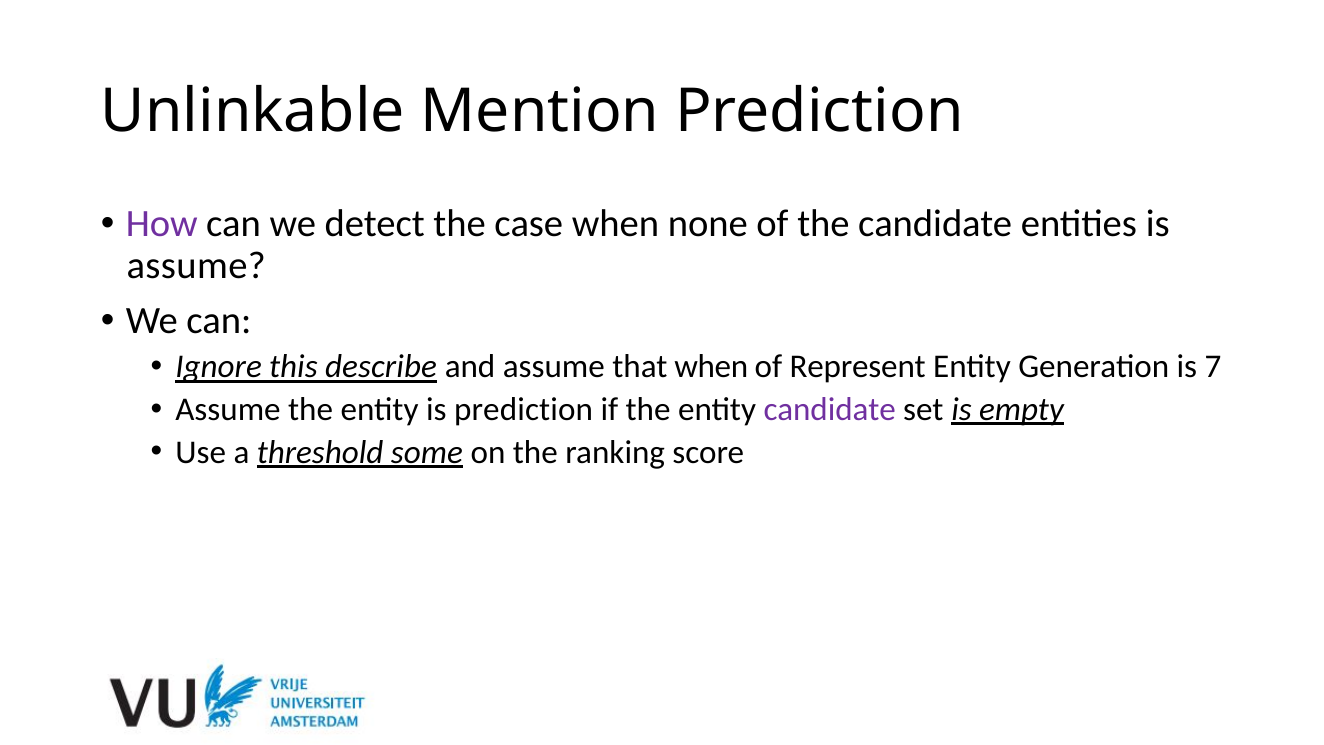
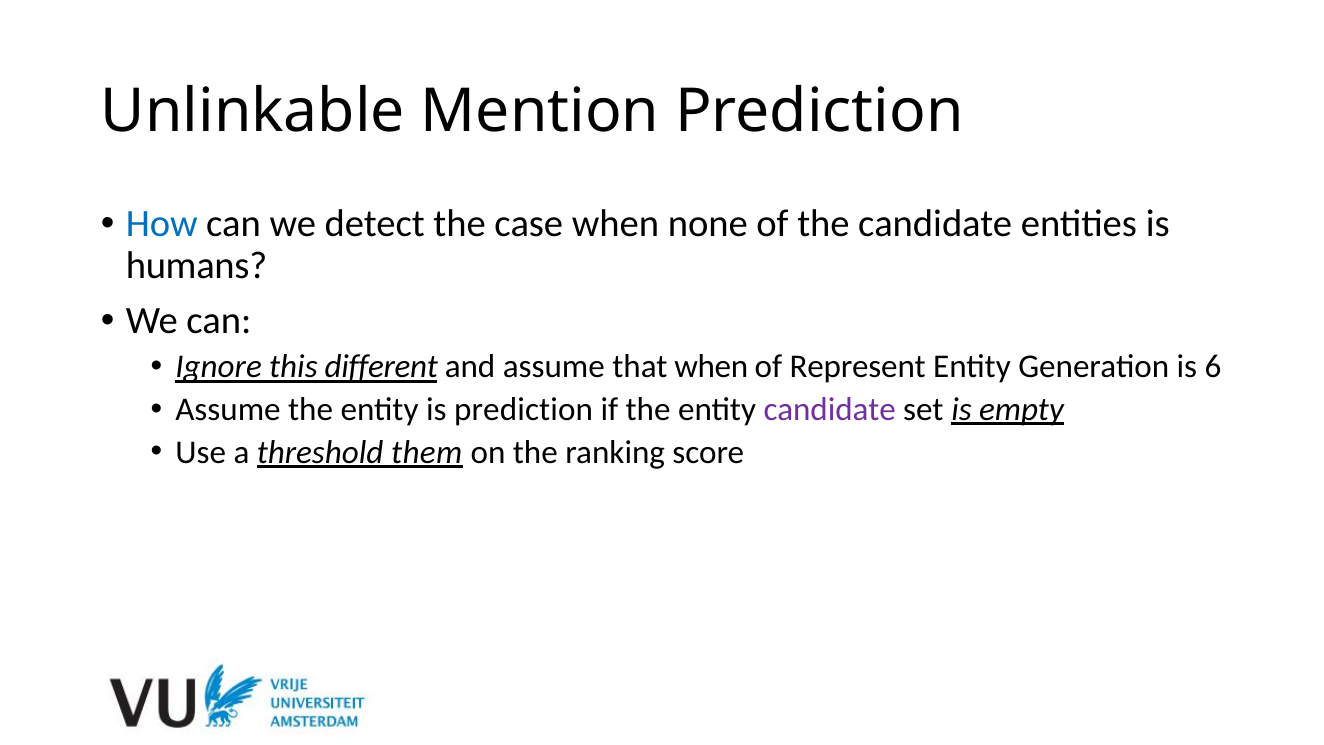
How colour: purple -> blue
assume at (196, 266): assume -> humans
describe: describe -> different
7: 7 -> 6
some: some -> them
